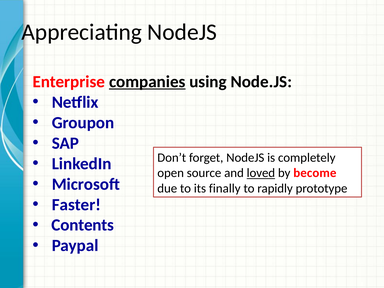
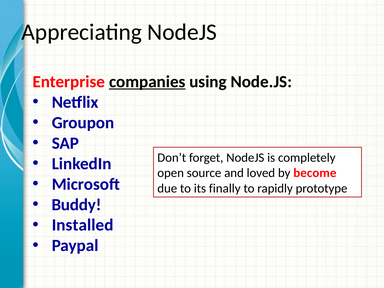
loved underline: present -> none
Faster: Faster -> Buddy
Contents: Contents -> Installed
